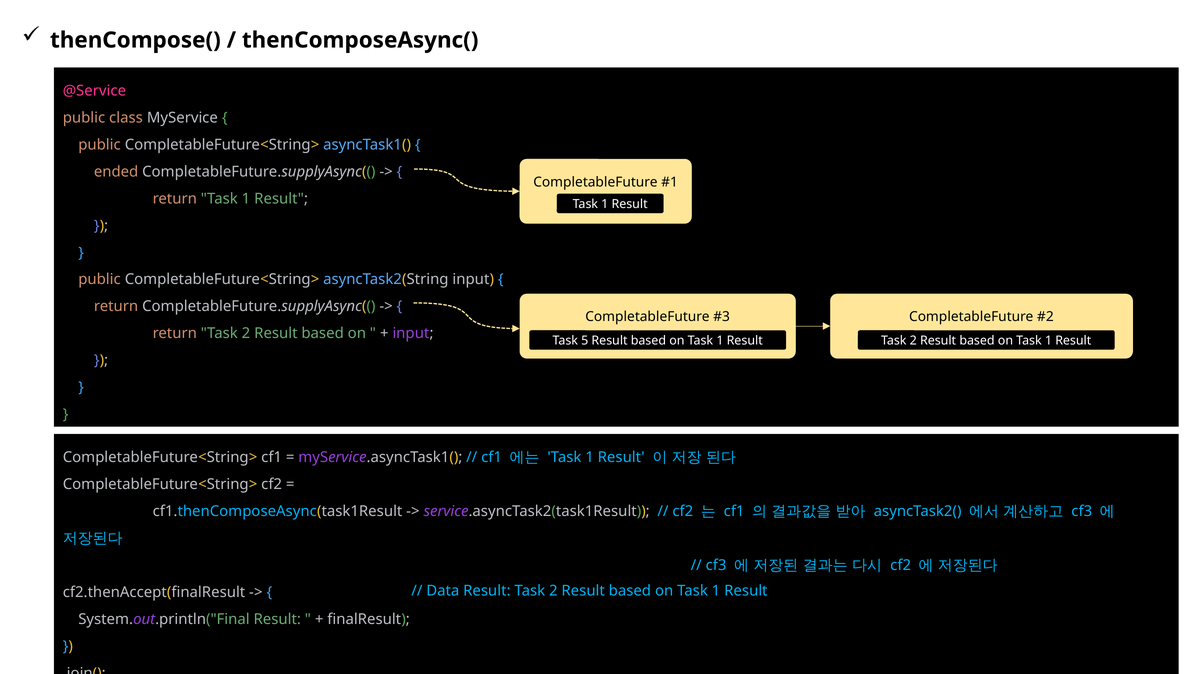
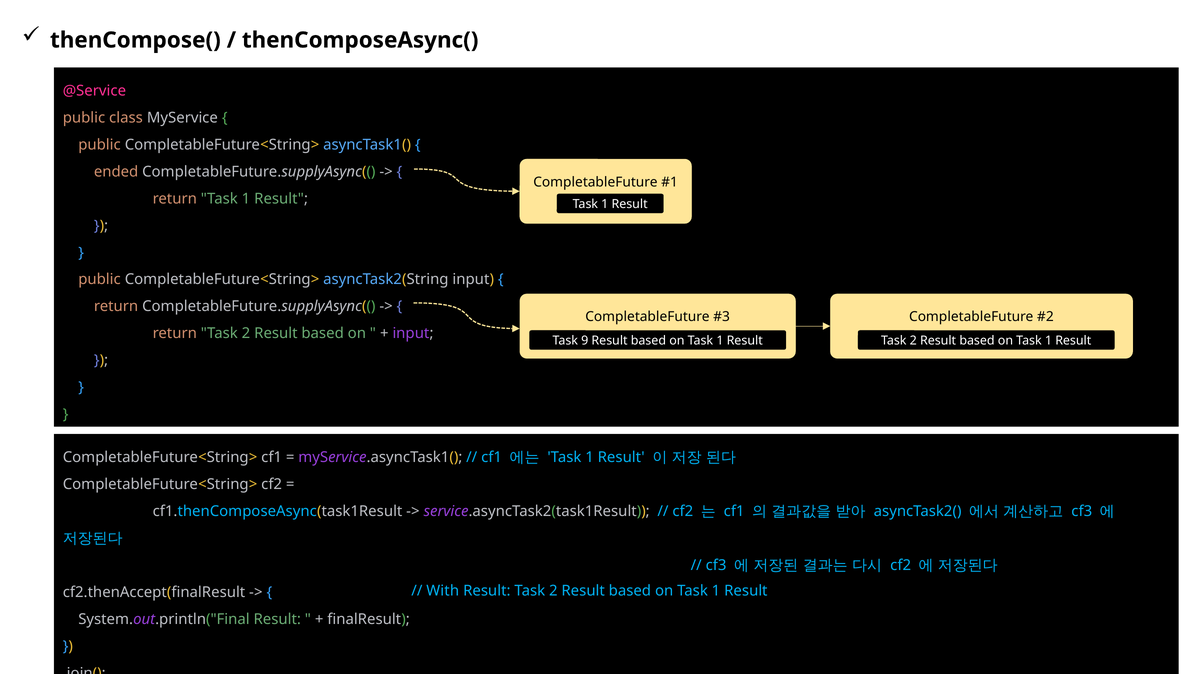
5: 5 -> 9
Data: Data -> With
